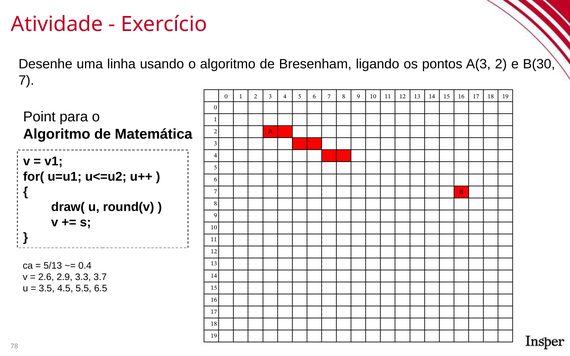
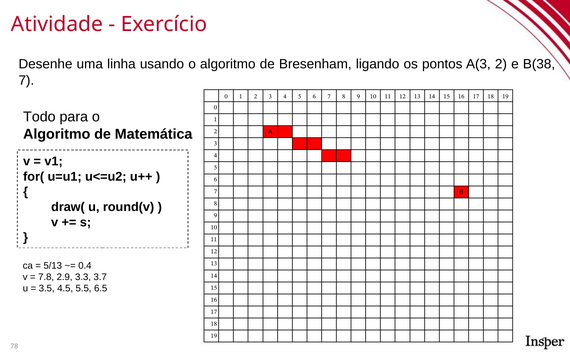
B(30: B(30 -> B(38
Point: Point -> Todo
2.6: 2.6 -> 7.8
